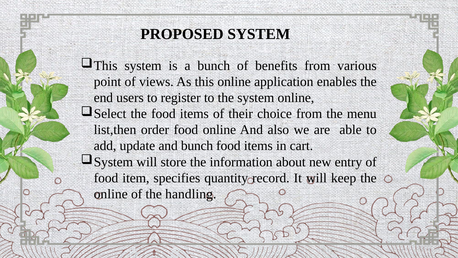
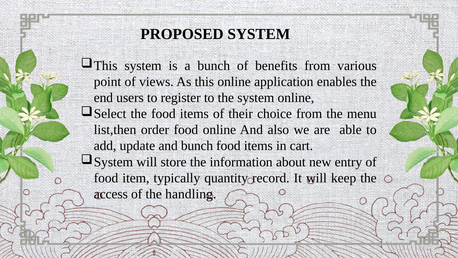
specifies: specifies -> typically
online at (111, 194): online -> access
